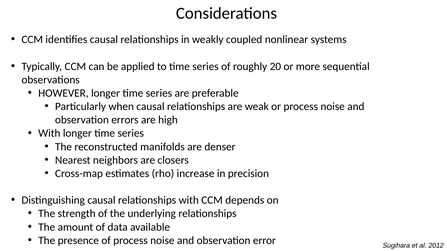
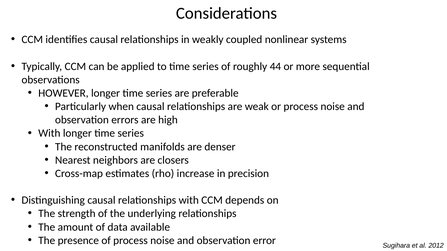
20: 20 -> 44
